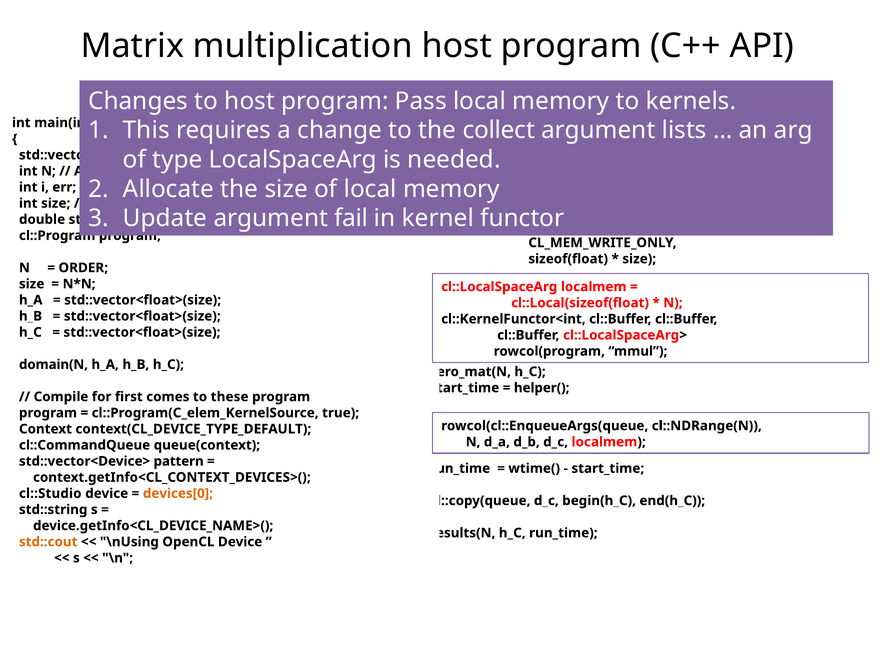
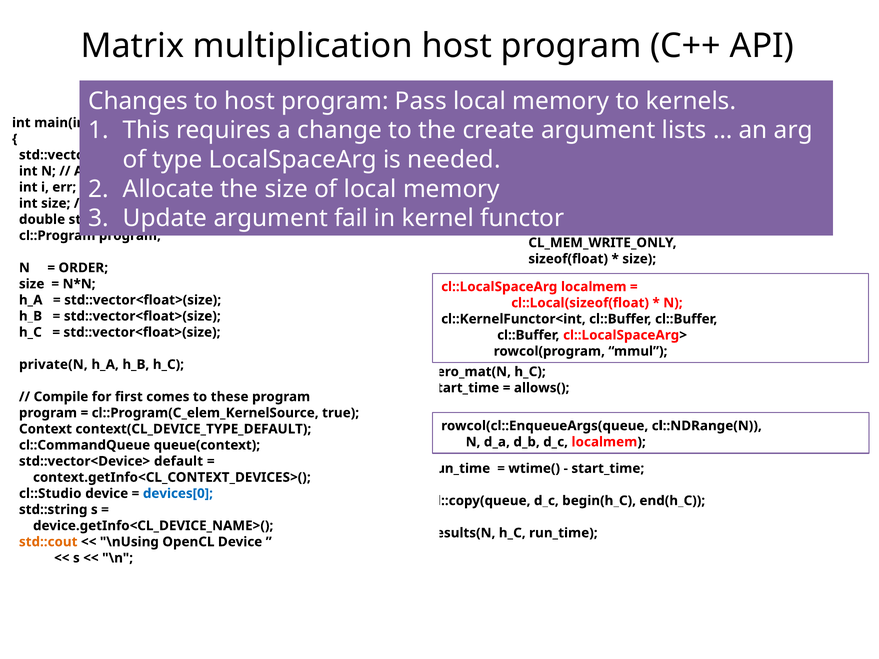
collect: collect -> create
domain(N: domain(N -> private(N
helper(: helper( -> allows(
pattern: pattern -> default
devices[0 colour: orange -> blue
